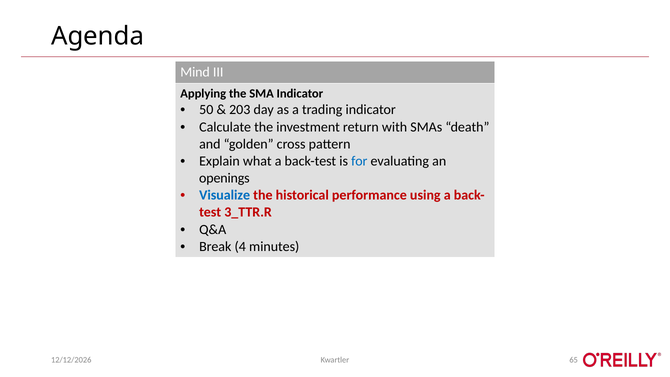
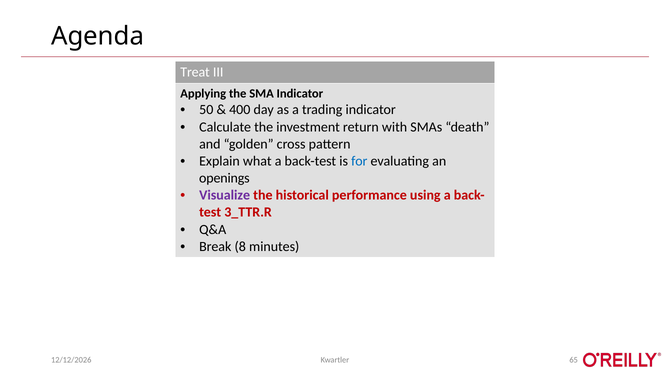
Mind: Mind -> Treat
203: 203 -> 400
Visualize colour: blue -> purple
4: 4 -> 8
